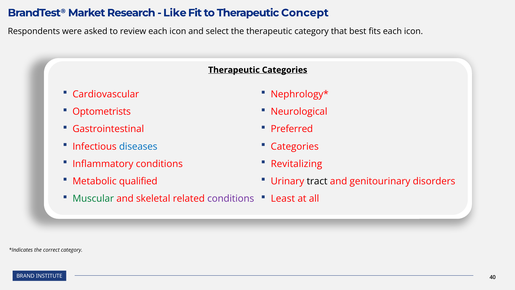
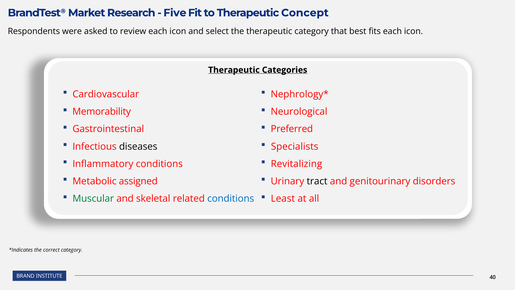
Like: Like -> Five
Optometrists: Optometrists -> Memorability
diseases colour: blue -> black
Categories at (295, 146): Categories -> Specialists
qualified: qualified -> assigned
conditions at (231, 199) colour: purple -> blue
